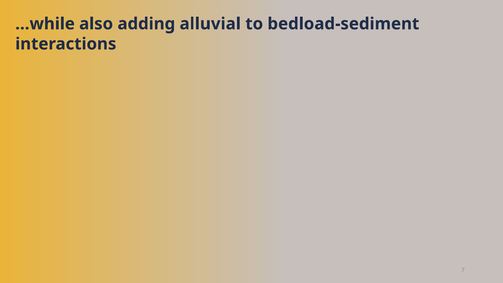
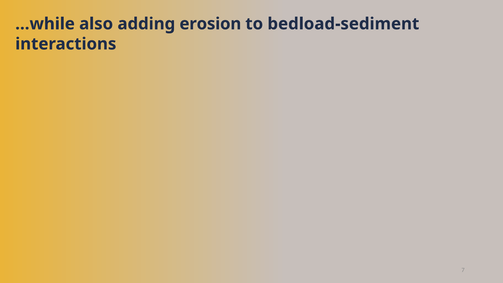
alluvial: alluvial -> erosion
